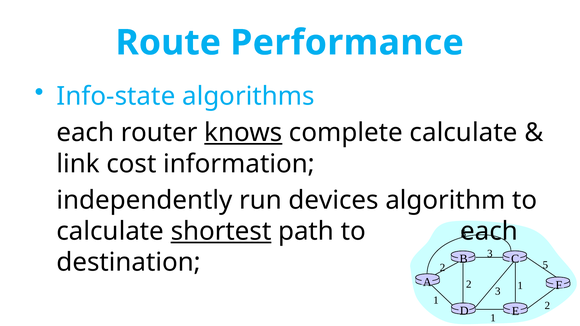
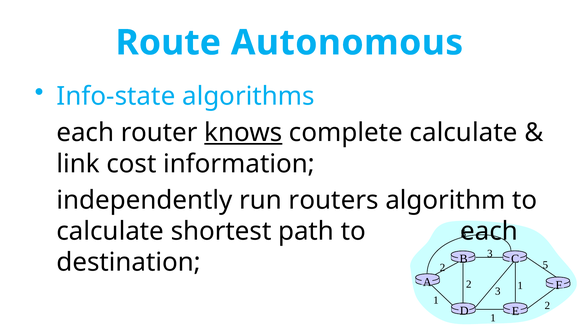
Performance: Performance -> Autonomous
devices: devices -> routers
shortest underline: present -> none
